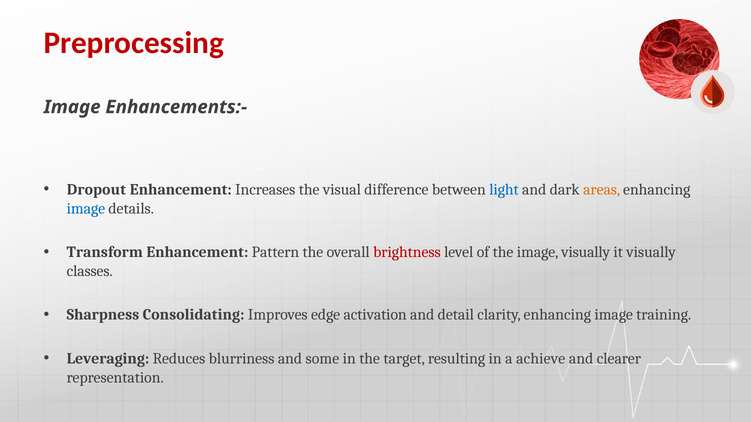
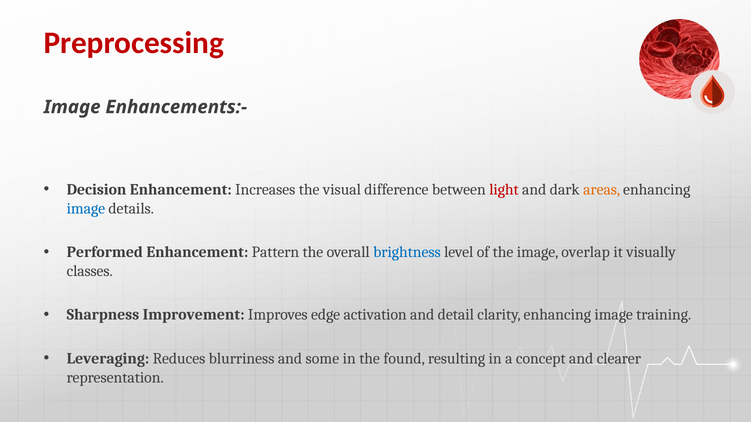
Dropout: Dropout -> Decision
light colour: blue -> red
Transform: Transform -> Performed
brightness colour: red -> blue
image visually: visually -> overlap
Consolidating: Consolidating -> Improvement
target: target -> found
achieve: achieve -> concept
